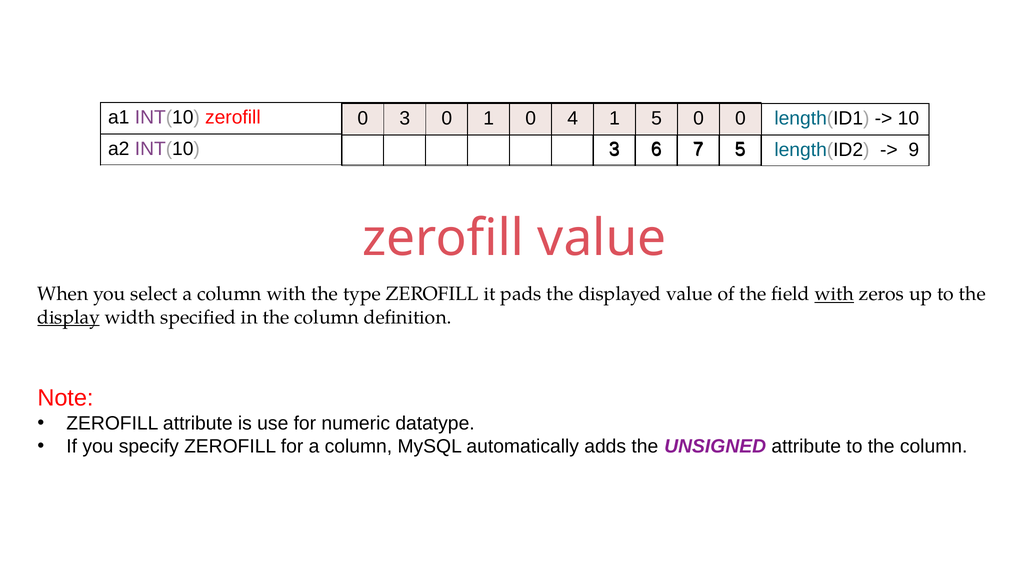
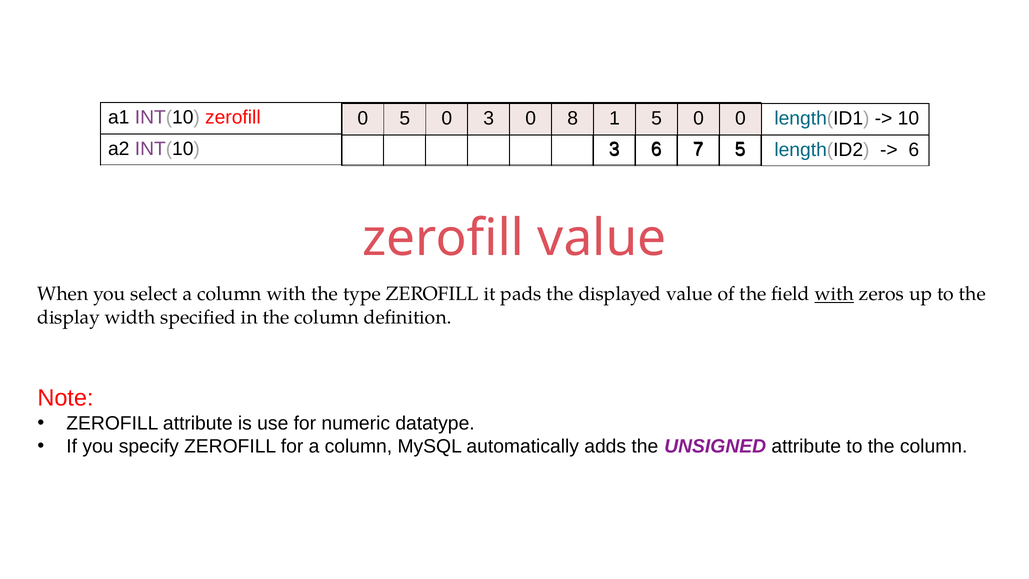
0 3: 3 -> 5
0 1: 1 -> 3
4: 4 -> 8
9 at (914, 150): 9 -> 6
display underline: present -> none
